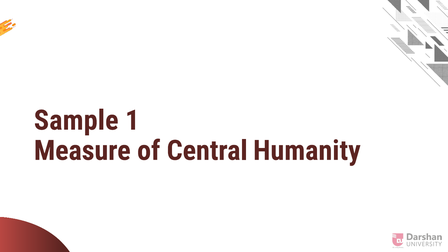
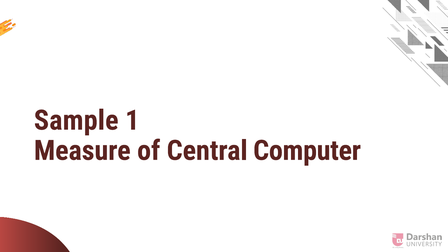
Humanity: Humanity -> Computer
